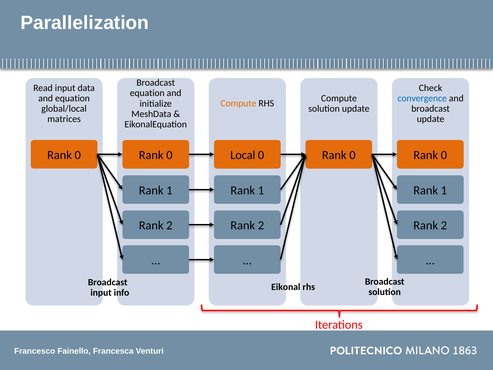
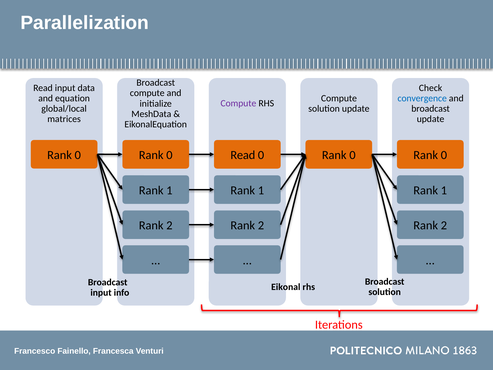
equation at (147, 93): equation -> compute
Compute at (238, 103) colour: orange -> purple
Local at (243, 155): Local -> Read
